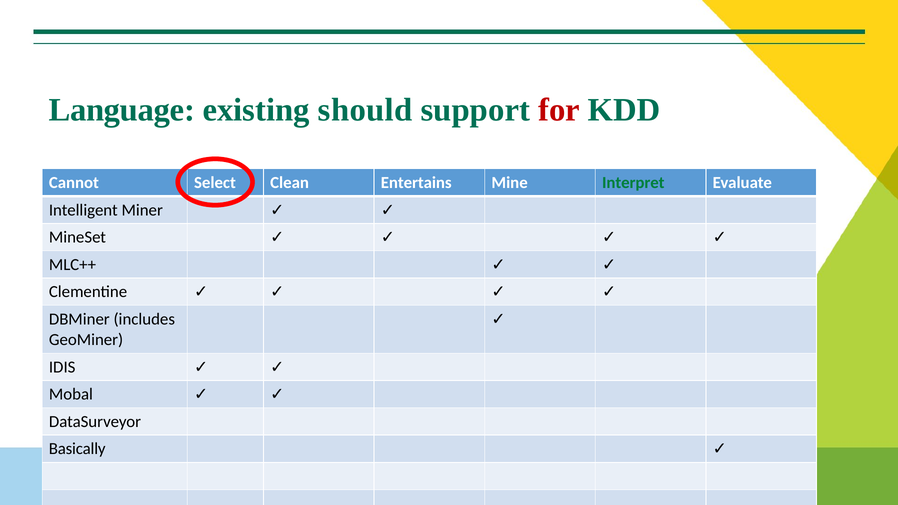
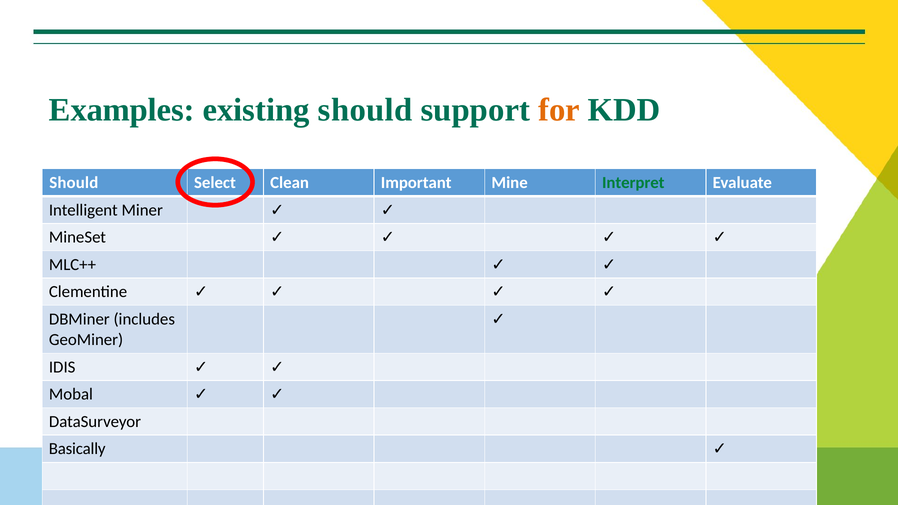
Language: Language -> Examples
for colour: red -> orange
Cannot at (74, 183): Cannot -> Should
Entertains: Entertains -> Important
